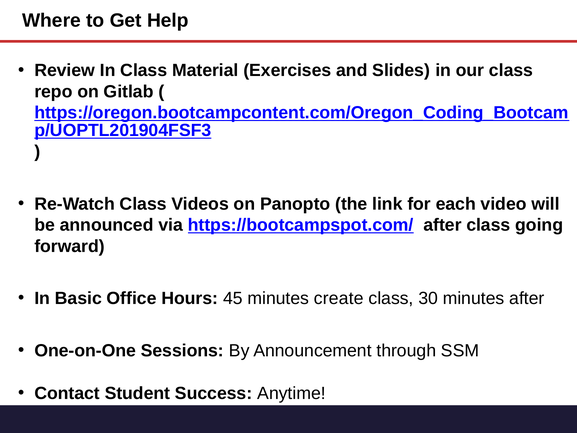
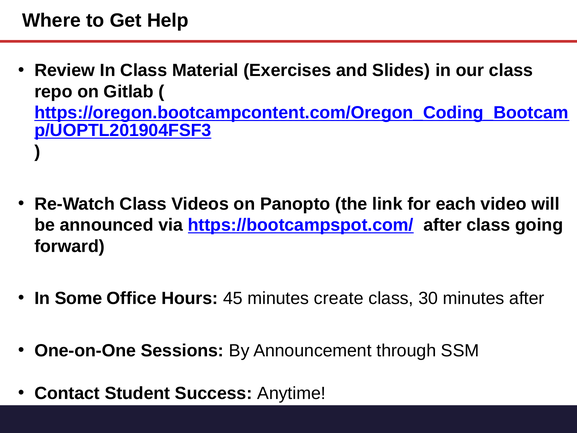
Basic: Basic -> Some
